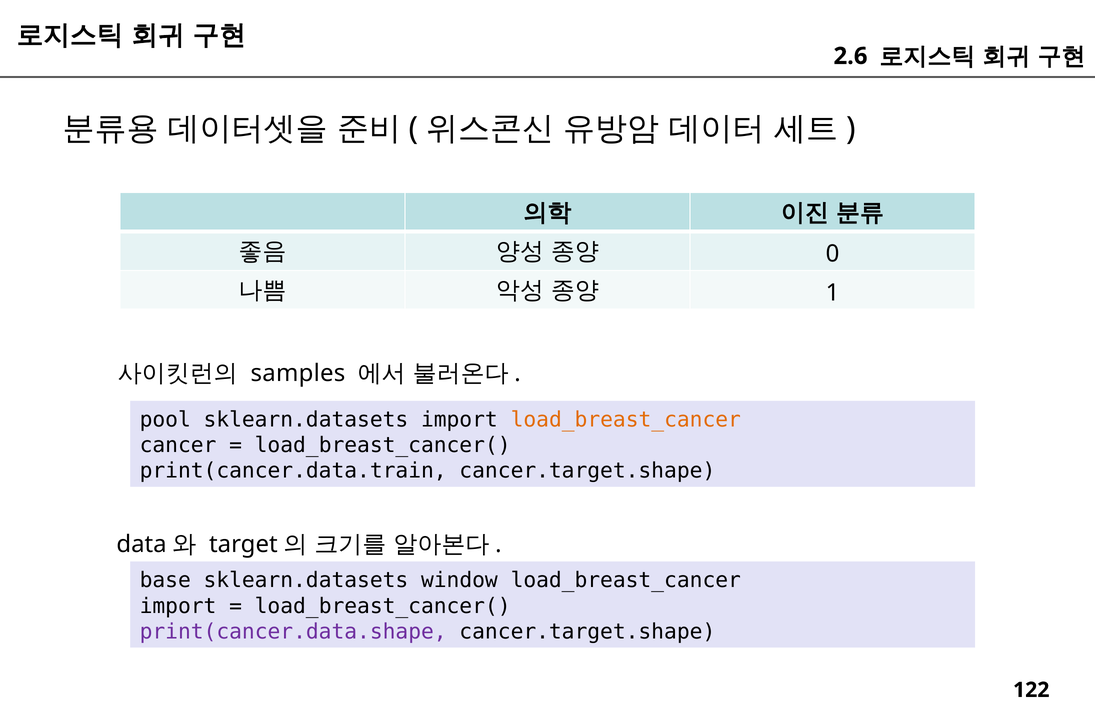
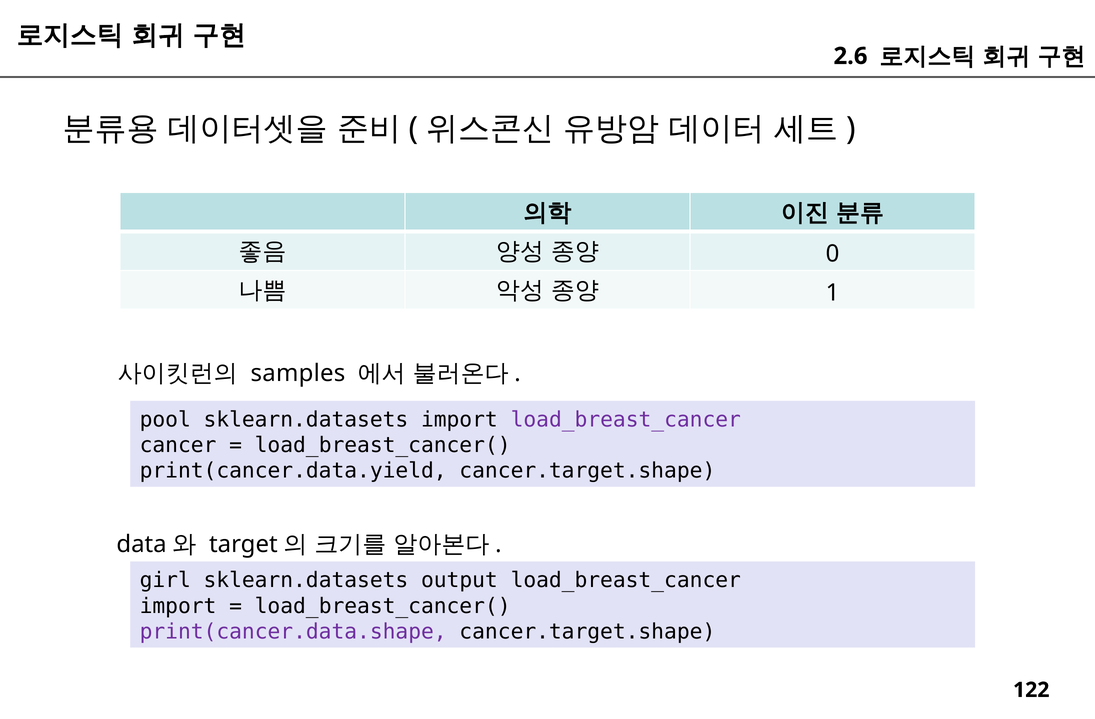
load_breast_cancer at (626, 420) colour: orange -> purple
print(cancer.data.train: print(cancer.data.train -> print(cancer.data.yield
base: base -> girl
window: window -> output
